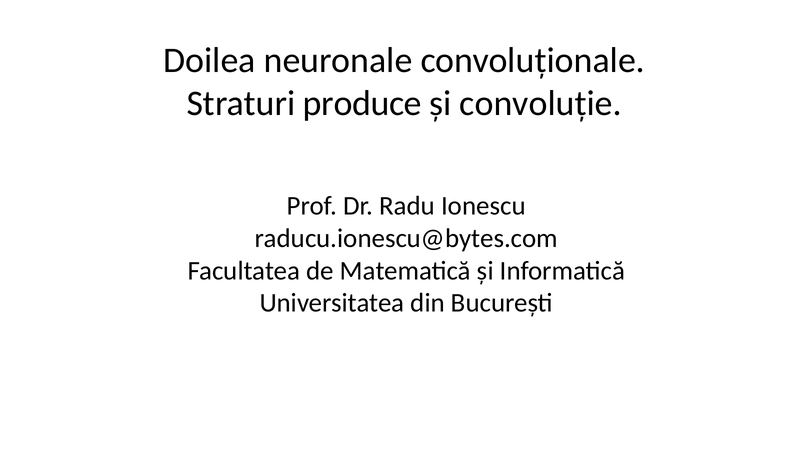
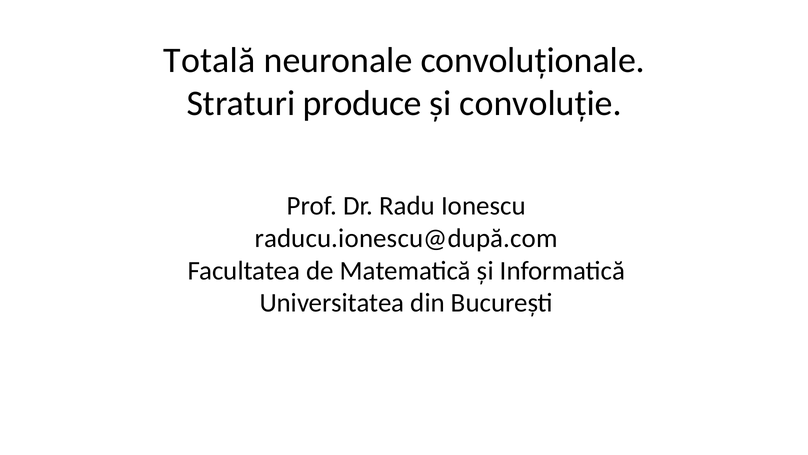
Doilea: Doilea -> Totală
raducu.ionescu@bytes.com: raducu.ionescu@bytes.com -> raducu.ionescu@după.com
